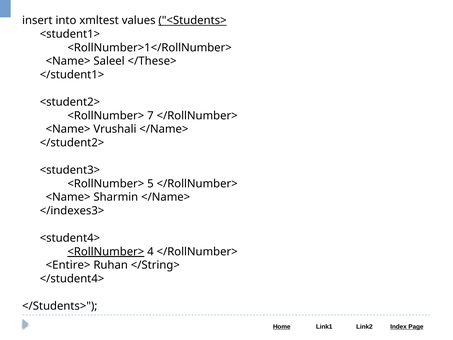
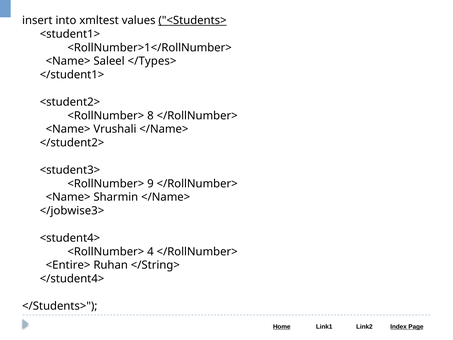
</These>: </These> -> </Types>
7: 7 -> 8
5: 5 -> 9
</indexes3>: </indexes3> -> </jobwise3>
<RollNumber> at (106, 251) underline: present -> none
